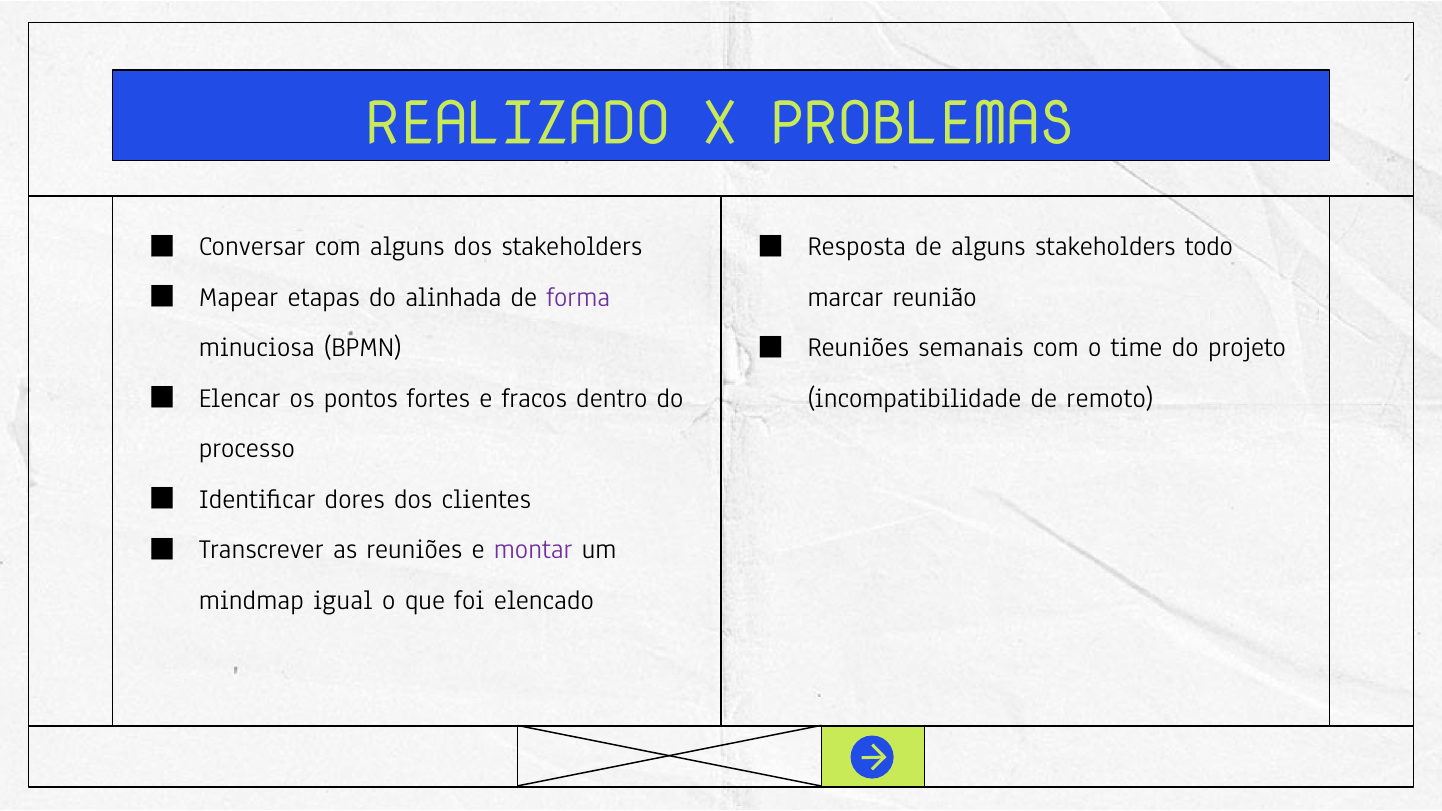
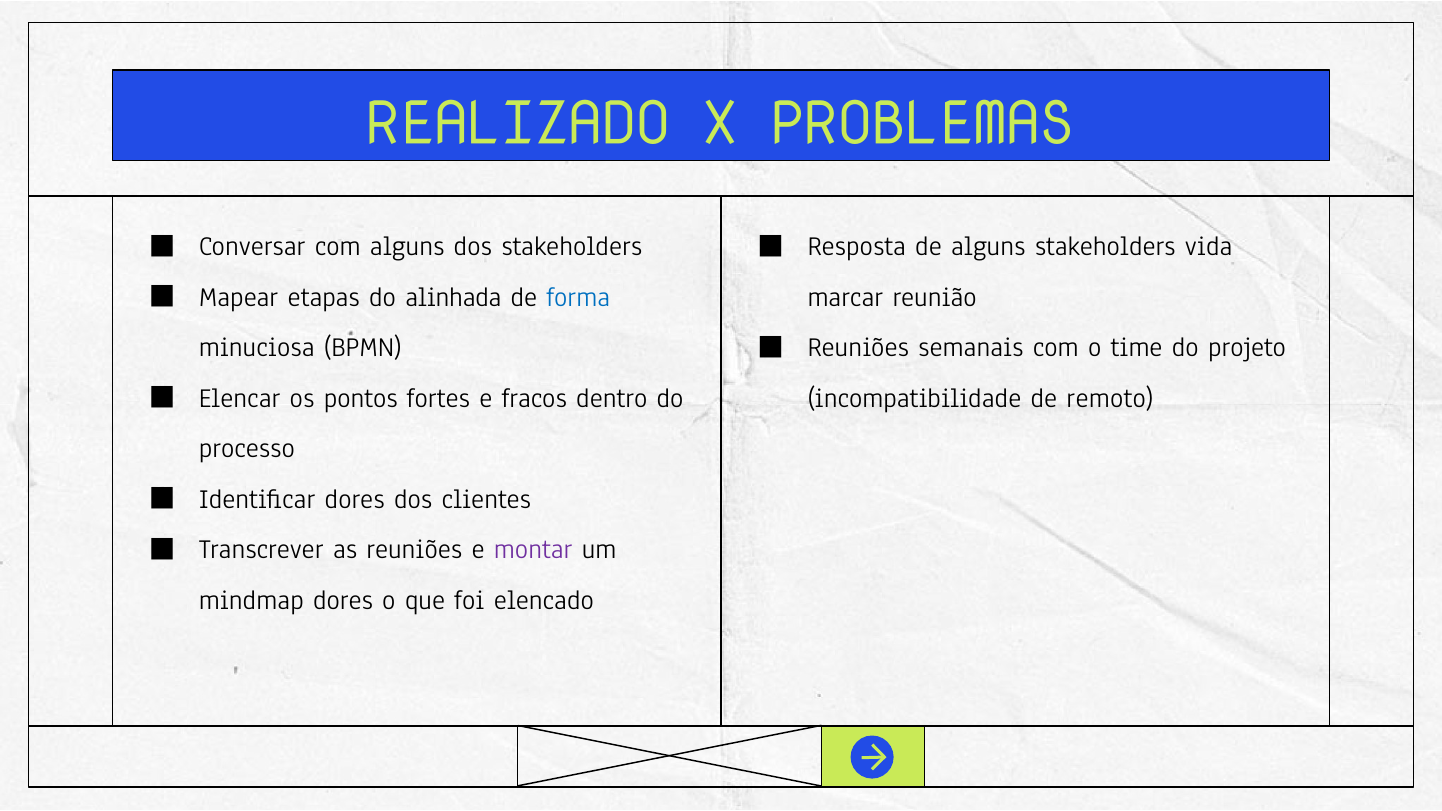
todo: todo -> vida
forma colour: purple -> blue
mindmap igual: igual -> dores
